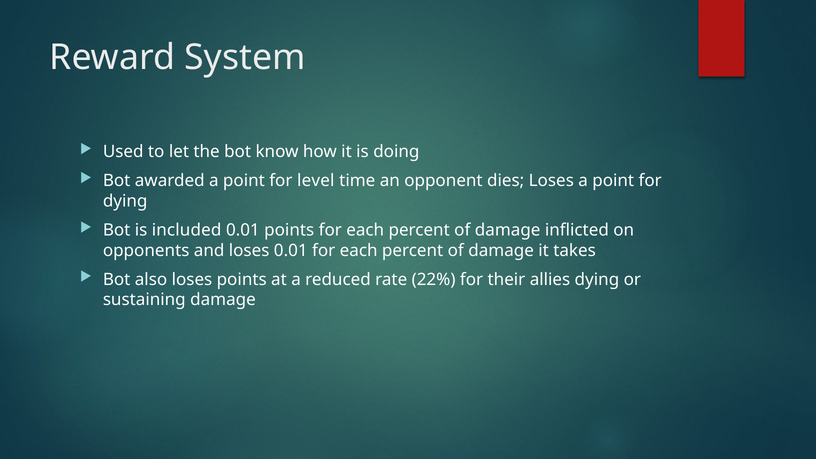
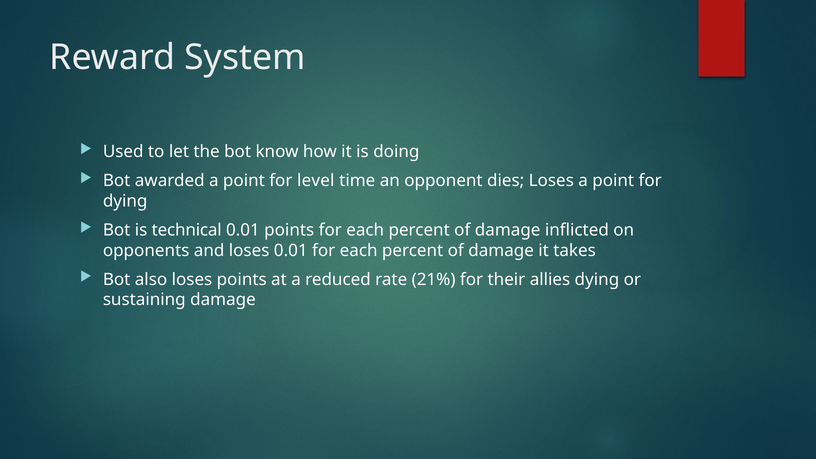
included: included -> technical
22%: 22% -> 21%
